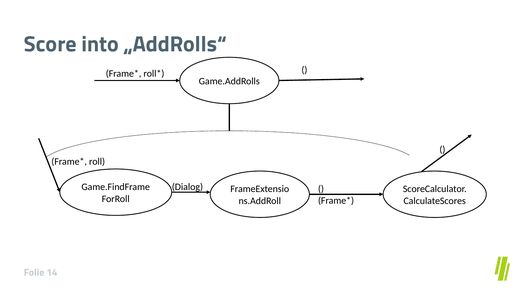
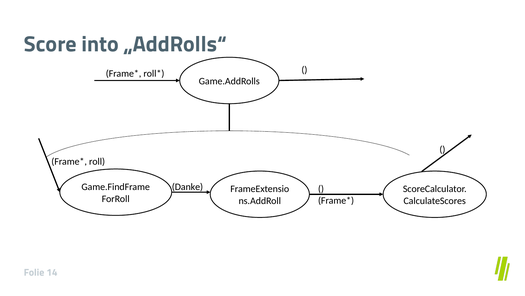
Dialog: Dialog -> Danke
